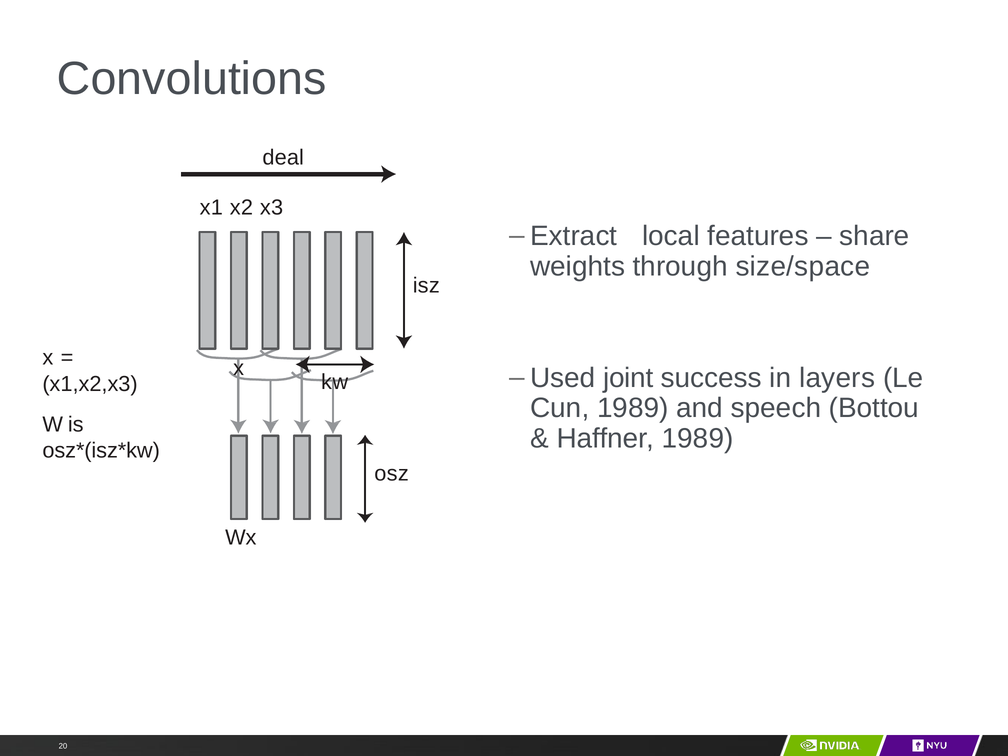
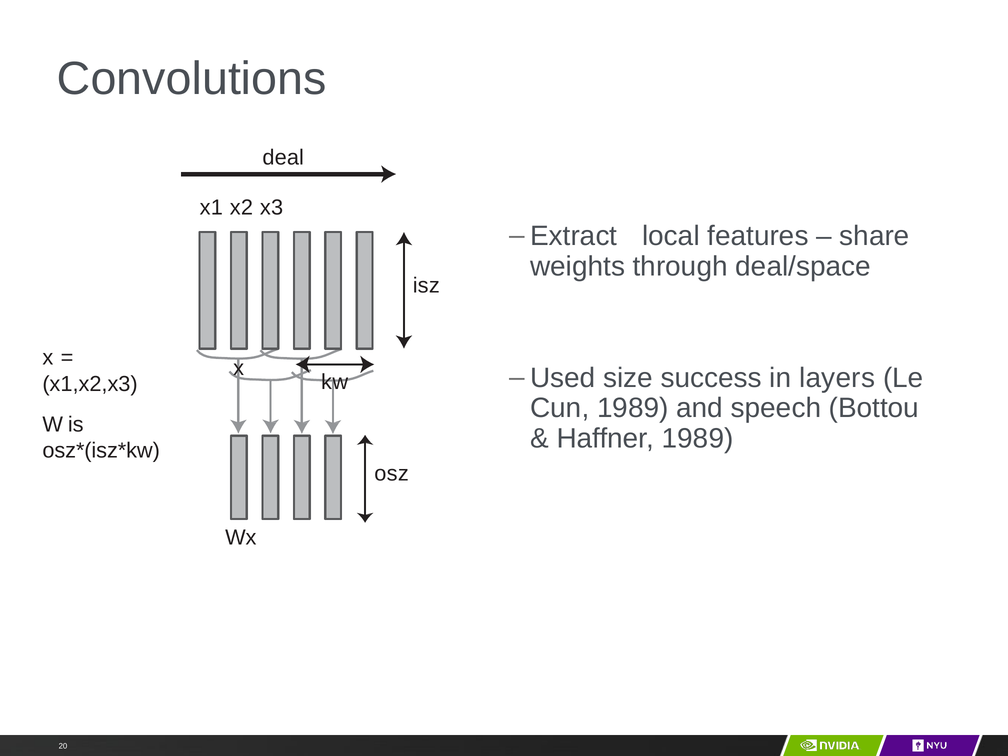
size/space: size/space -> deal/space
joint: joint -> size
